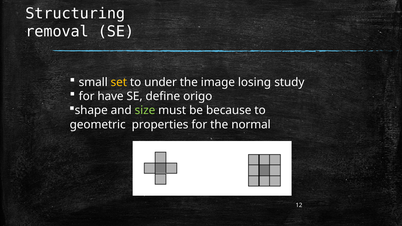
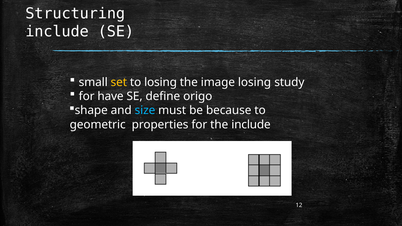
removal at (57, 32): removal -> include
to under: under -> losing
size colour: light green -> light blue
the normal: normal -> include
